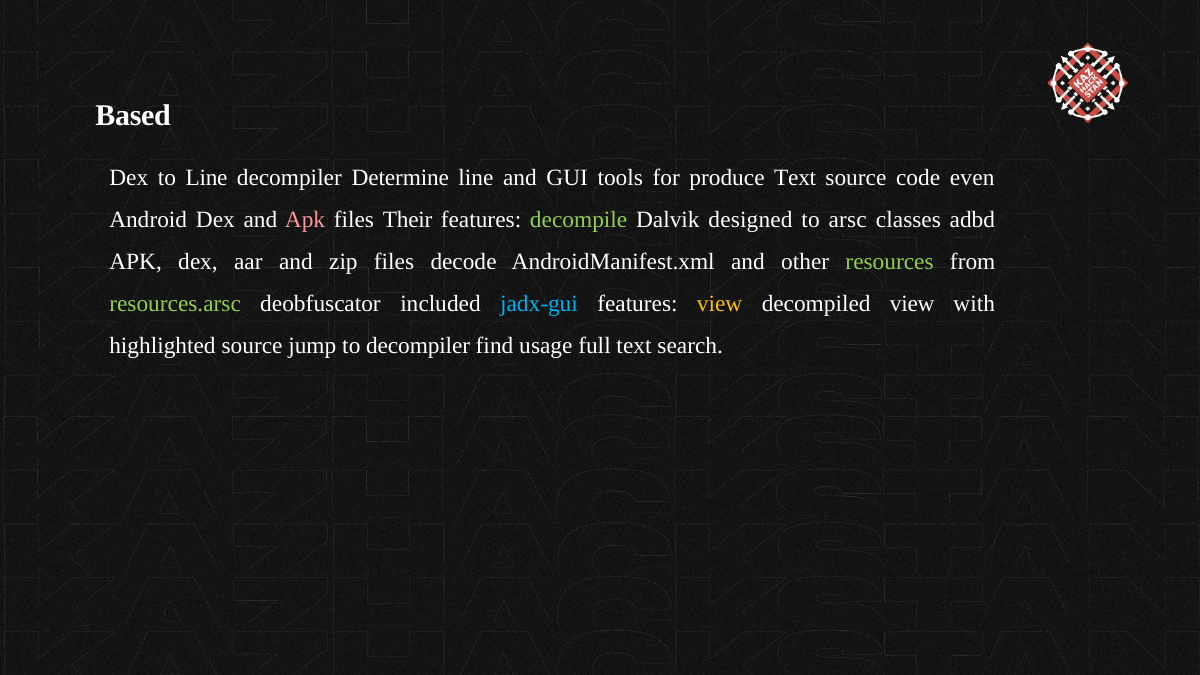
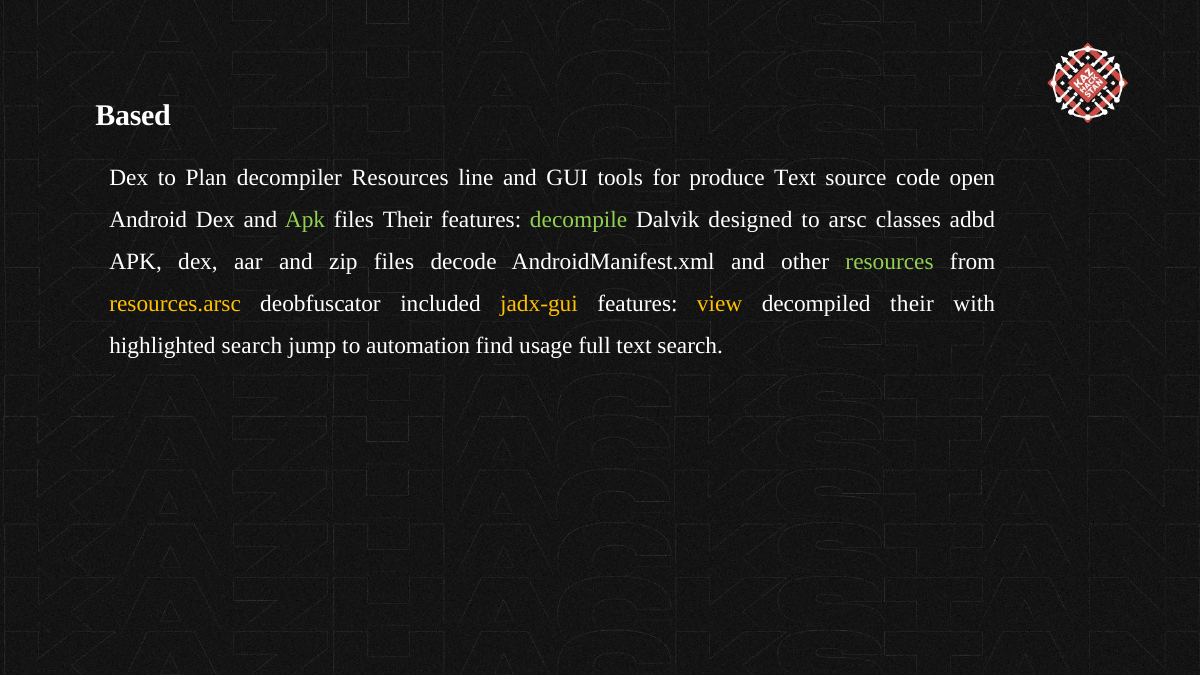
to Line: Line -> Plan
decompiler Determine: Determine -> Resources
even: even -> open
Apk at (305, 220) colour: pink -> light green
resources.arsc colour: light green -> yellow
jadx-gui colour: light blue -> yellow
decompiled view: view -> their
highlighted source: source -> search
to decompiler: decompiler -> automation
